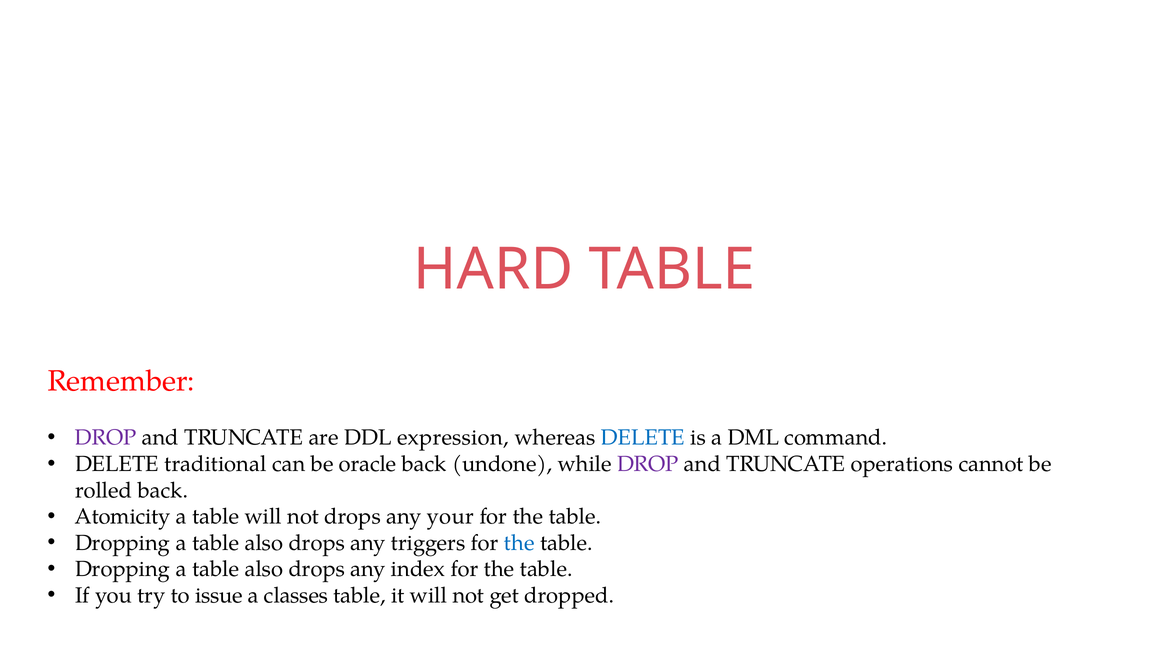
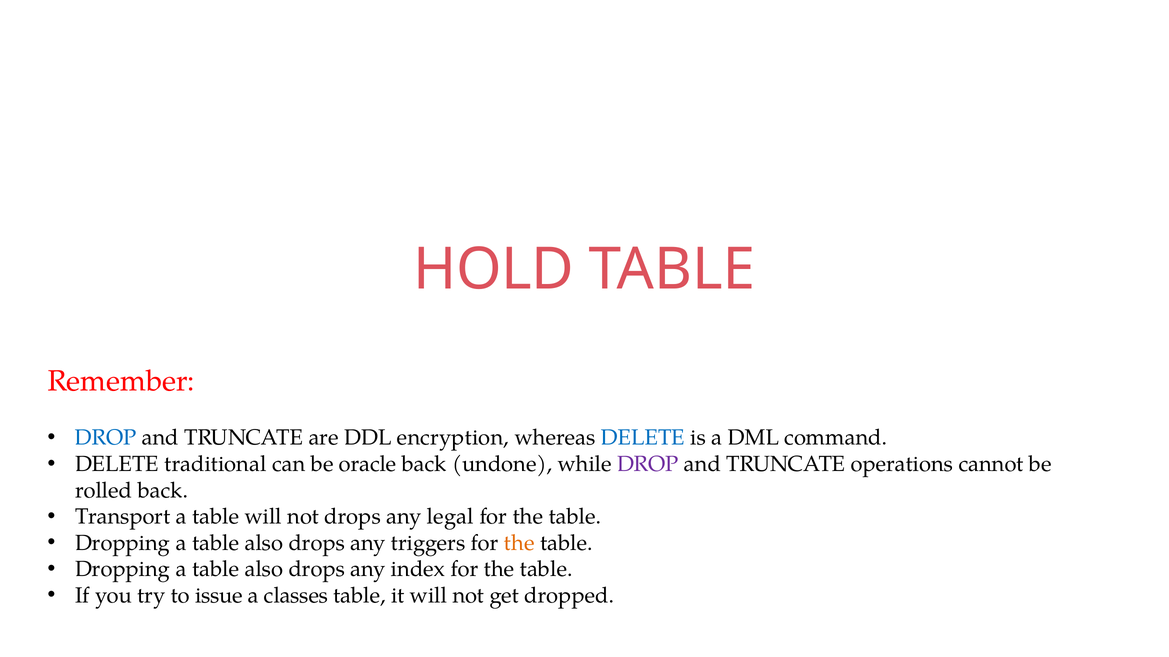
HARD: HARD -> HOLD
DROP at (106, 438) colour: purple -> blue
expression: expression -> encryption
Atomicity: Atomicity -> Transport
your: your -> legal
the at (519, 543) colour: blue -> orange
